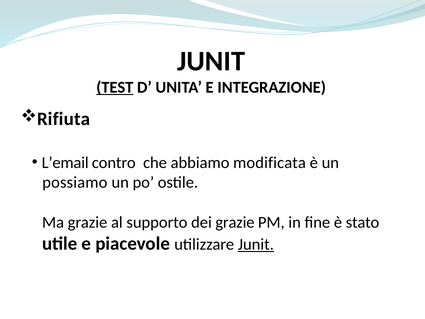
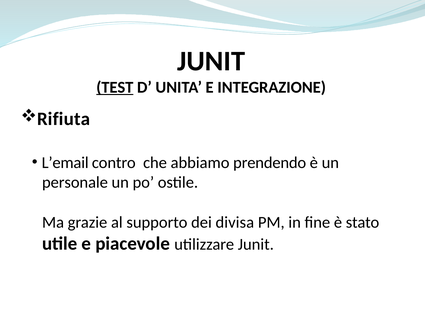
modificata: modificata -> prendendo
possiamo: possiamo -> personale
dei grazie: grazie -> divisa
Junit at (256, 244) underline: present -> none
